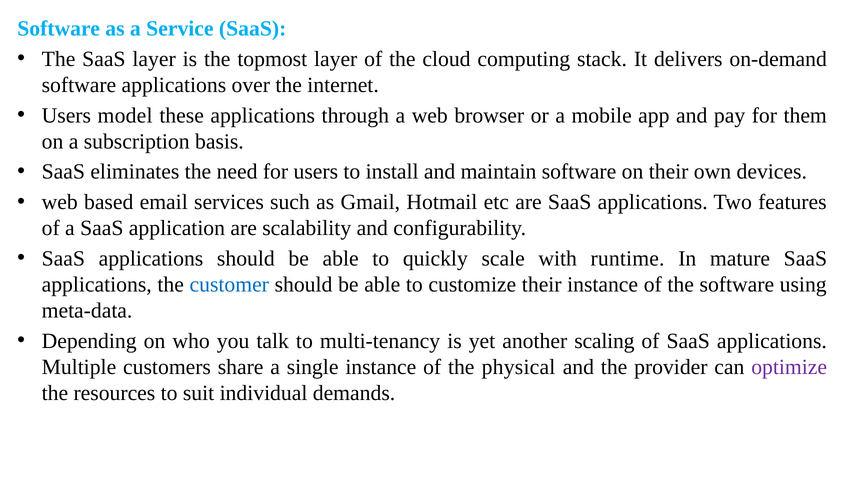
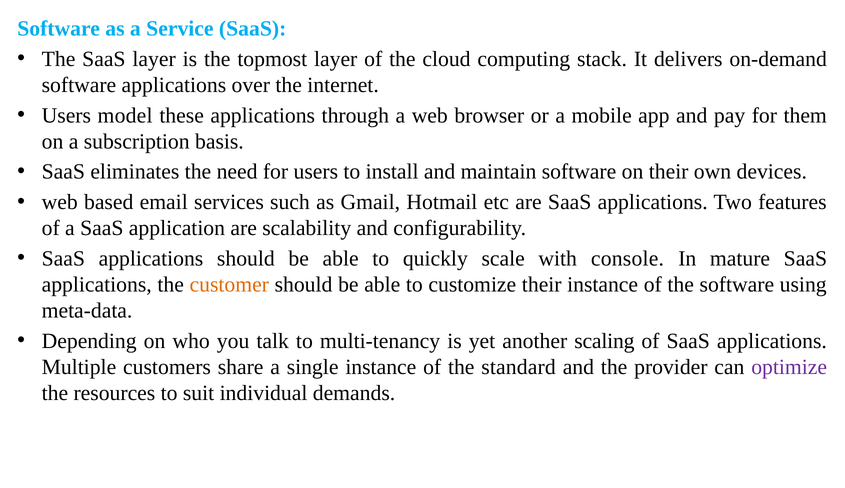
runtime: runtime -> console
customer colour: blue -> orange
physical: physical -> standard
